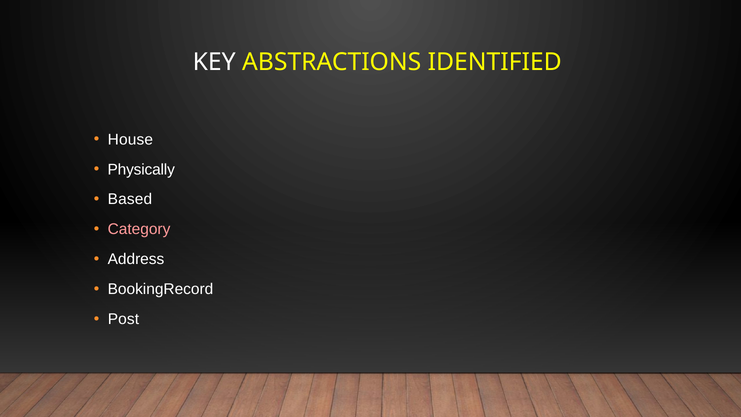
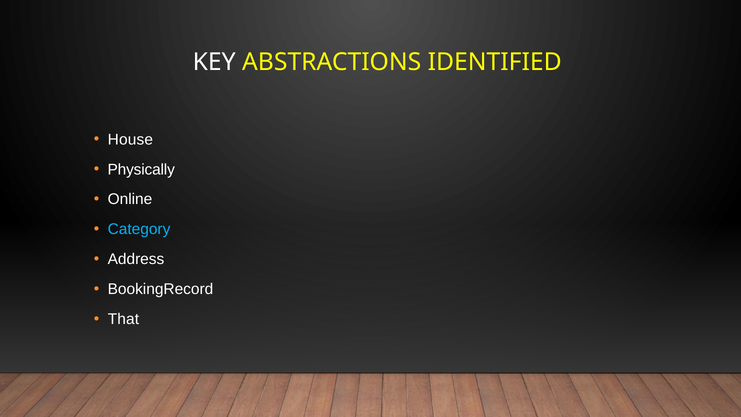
Based: Based -> Online
Category colour: pink -> light blue
Post: Post -> That
